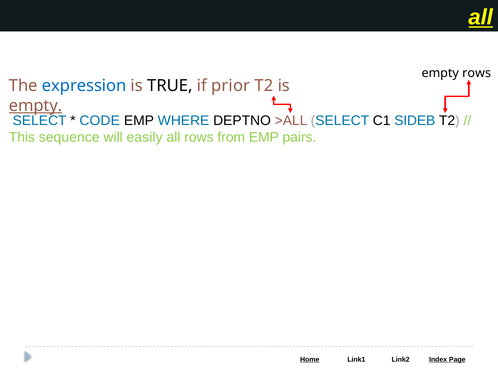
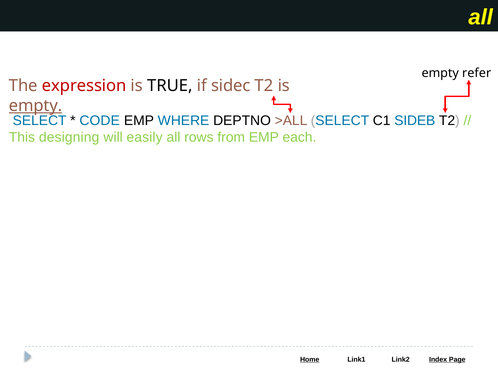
all at (481, 17) underline: present -> none
empty rows: rows -> refer
expression colour: blue -> red
prior: prior -> sidec
sequence: sequence -> designing
pairs: pairs -> each
